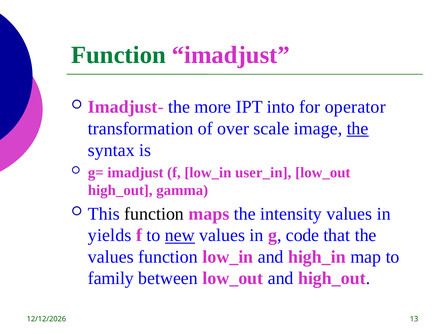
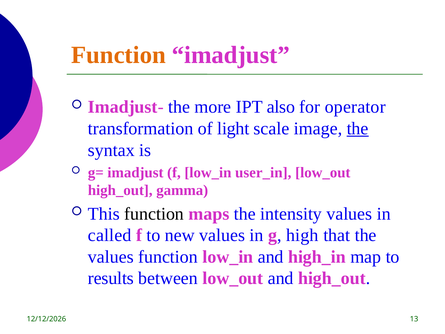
Function at (118, 55) colour: green -> orange
into: into -> also
over: over -> light
yields: yields -> called
new underline: present -> none
code: code -> high
family: family -> results
